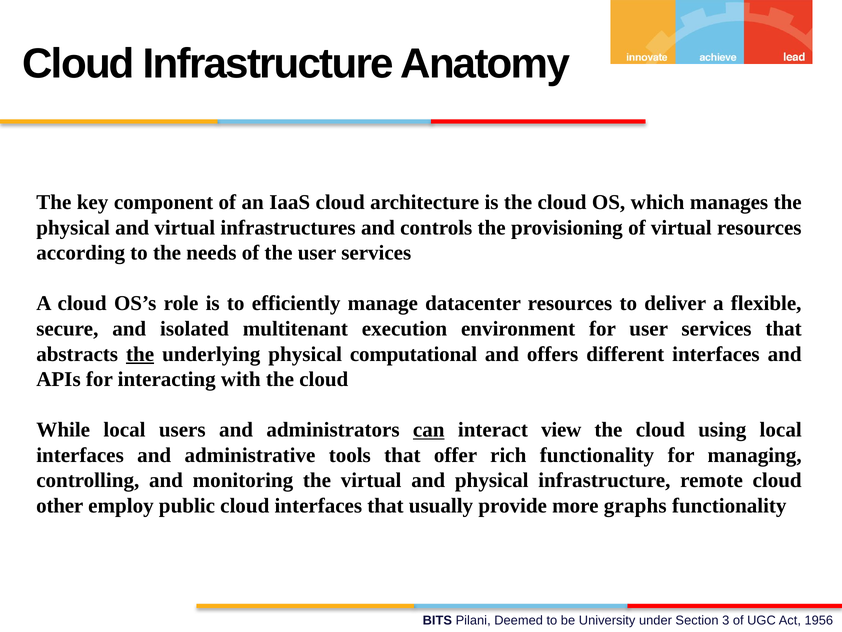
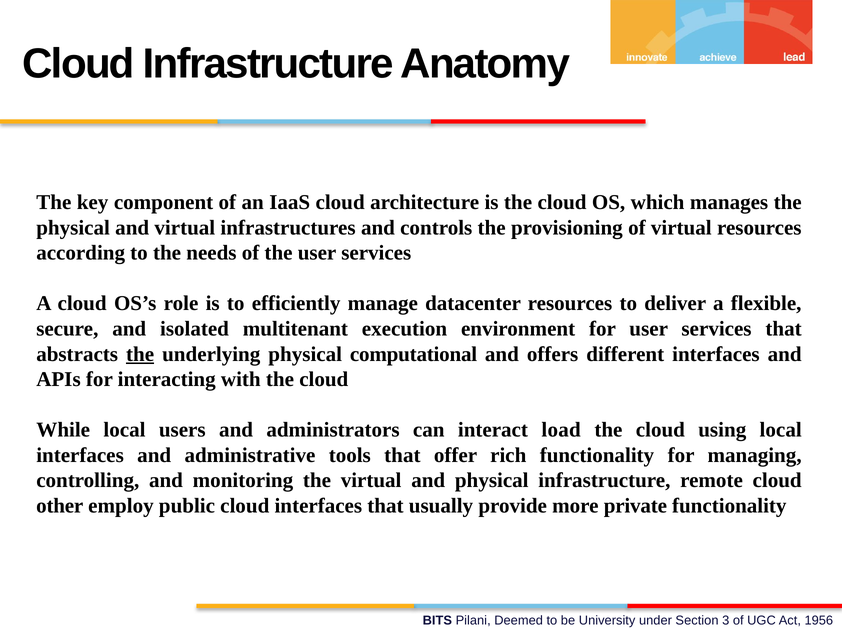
can underline: present -> none
view: view -> load
graphs: graphs -> private
